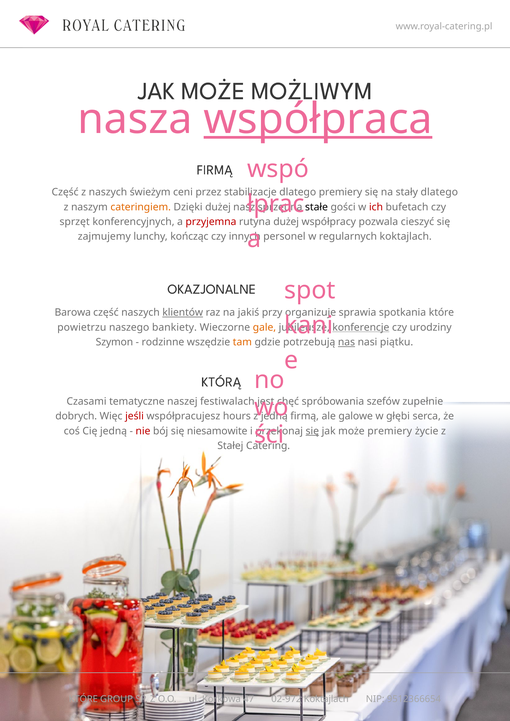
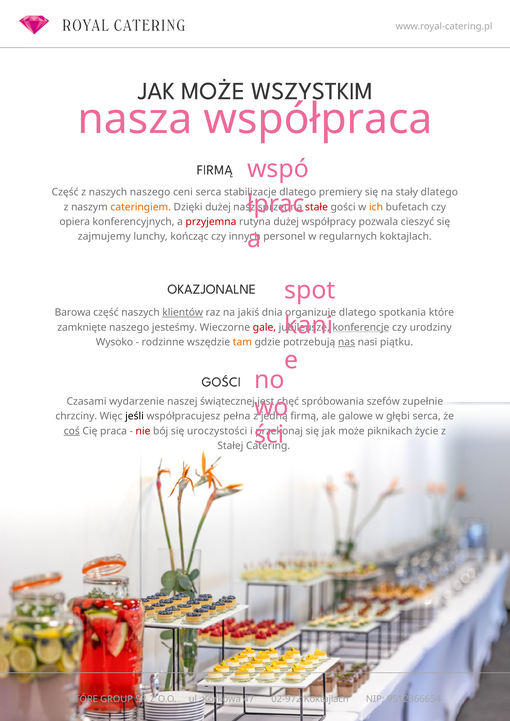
MOŻLIWYM: MOŻLIWYM -> WSZYSTKIM
współpraca underline: present -> none
naszych świeżym: świeżym -> naszego
ceni przez: przez -> serca
stałe colour: black -> red
ich colour: red -> orange
sprzęt at (75, 222): sprzęt -> opiera
przy: przy -> dnia
organizuje sprawia: sprawia -> dlatego
powietrzu: powietrzu -> zamknięte
bankiety: bankiety -> jesteśmy
gale colour: orange -> red
Szymon: Szymon -> Wysoko
KTÓRĄ at (221, 382): KTÓRĄ -> GOŚCI
tematyczne: tematyczne -> wydarzenie
festiwalach: festiwalach -> świątecznej
dobrych: dobrych -> chrzciny
jeśli colour: red -> black
hours: hours -> pełna
coś underline: none -> present
Cię jedną: jedną -> praca
niesamowite: niesamowite -> uroczystości
się at (312, 431) underline: present -> none
może premiery: premiery -> piknikach
